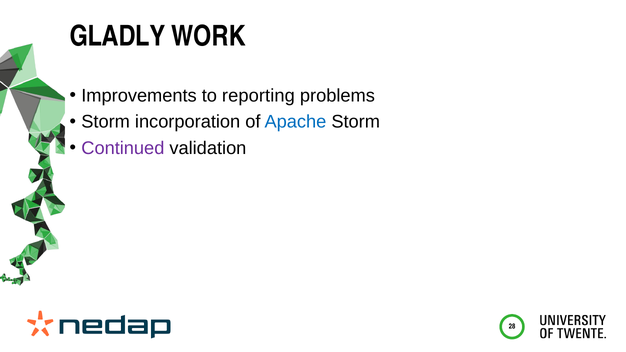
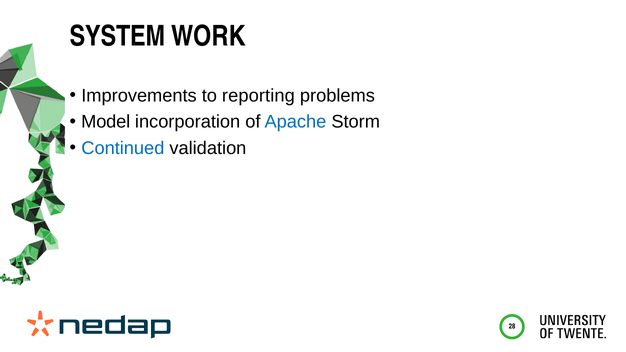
GLADLY: GLADLY -> SYSTEM
Storm at (106, 122): Storm -> Model
Continued colour: purple -> blue
